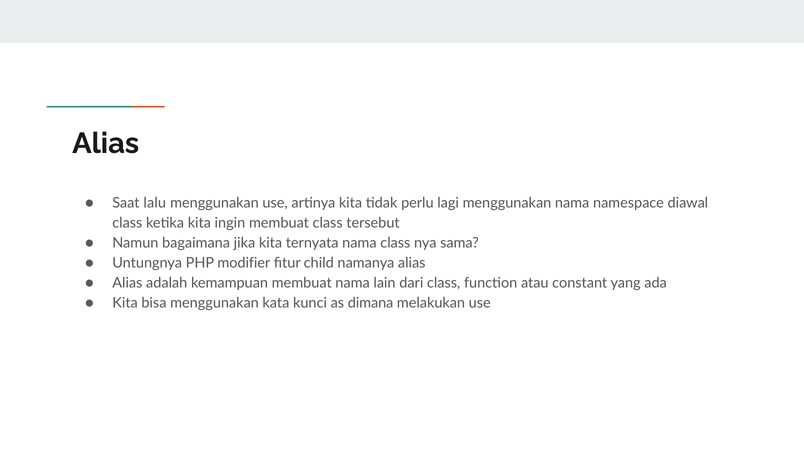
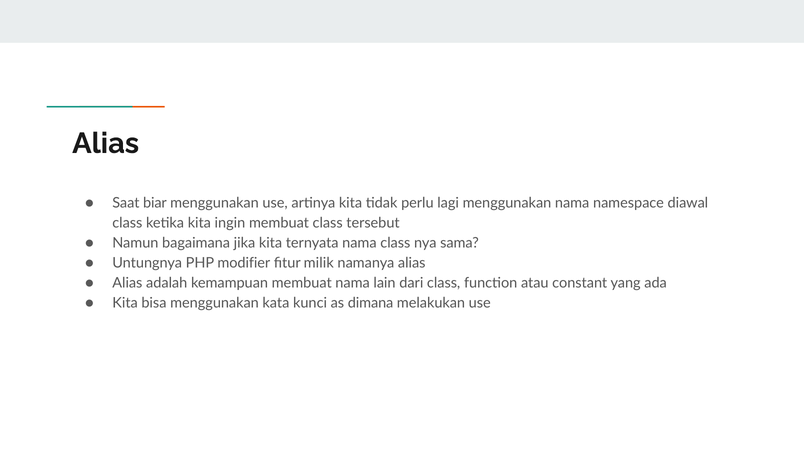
lalu: lalu -> biar
child: child -> milik
